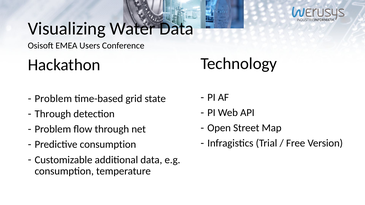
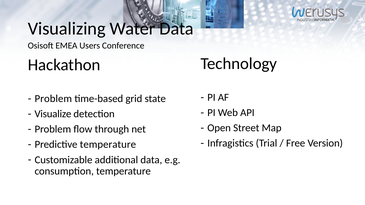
Through at (53, 114): Through -> Visualize
Predictive consumption: consumption -> temperature
